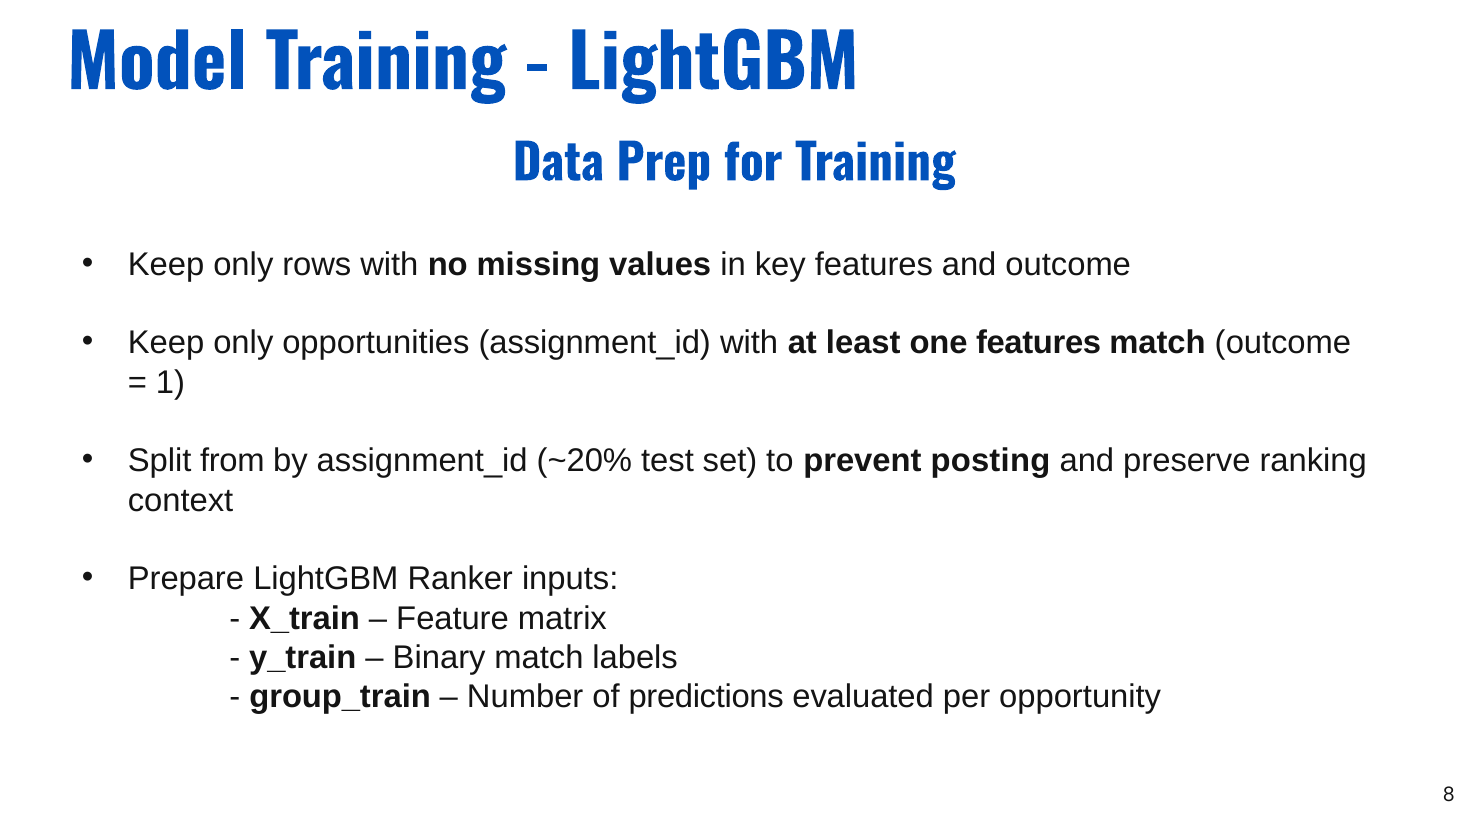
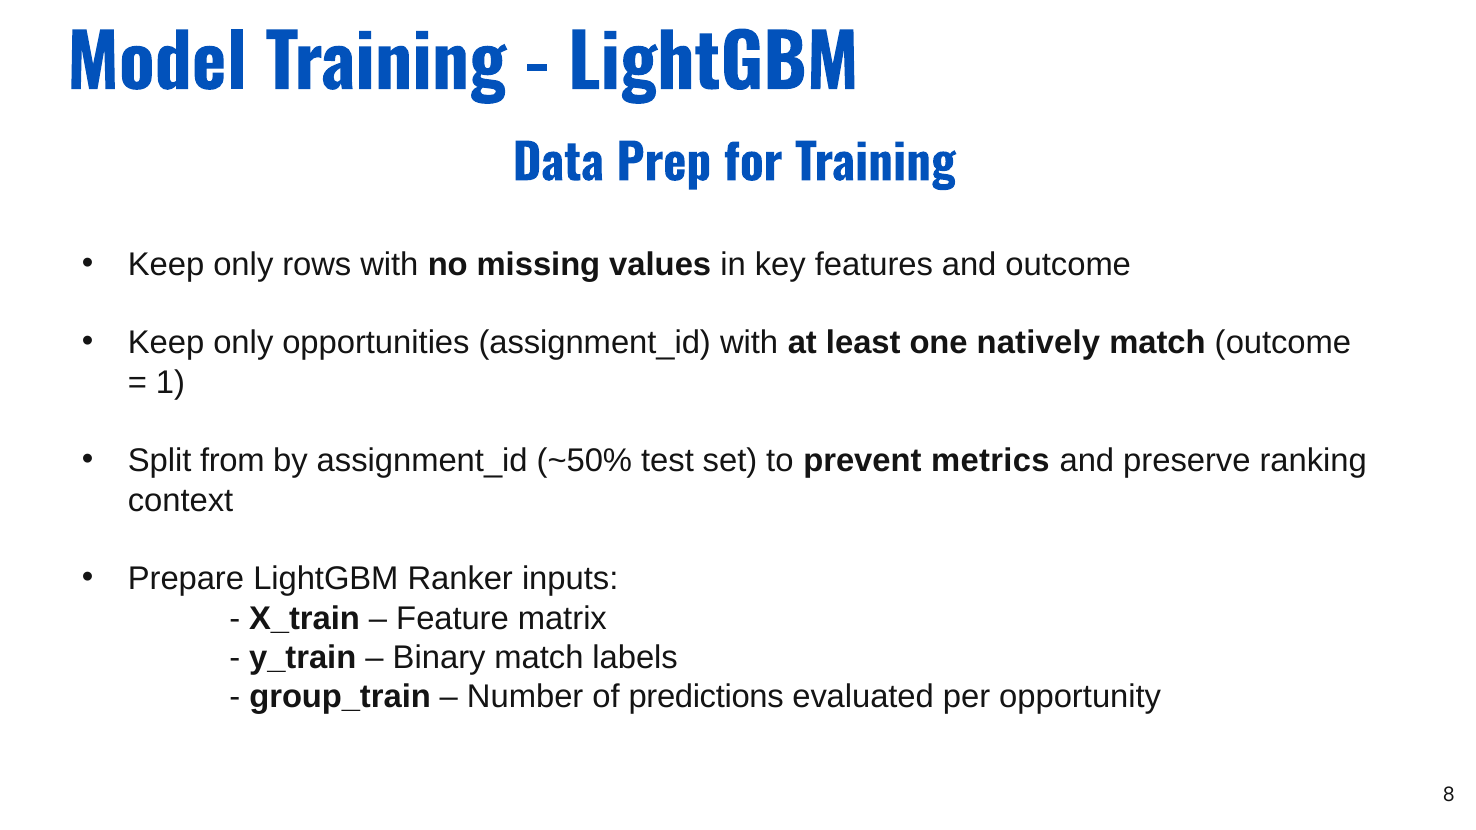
one features: features -> natively
~20%: ~20% -> ~50%
posting: posting -> metrics
